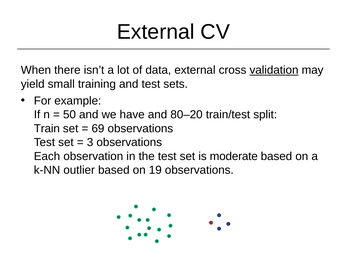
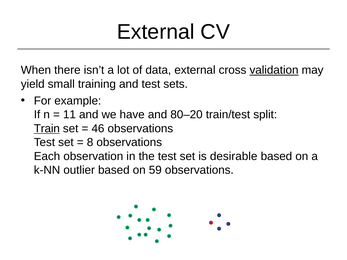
50: 50 -> 11
Train underline: none -> present
69: 69 -> 46
3: 3 -> 8
moderate: moderate -> desirable
19: 19 -> 59
